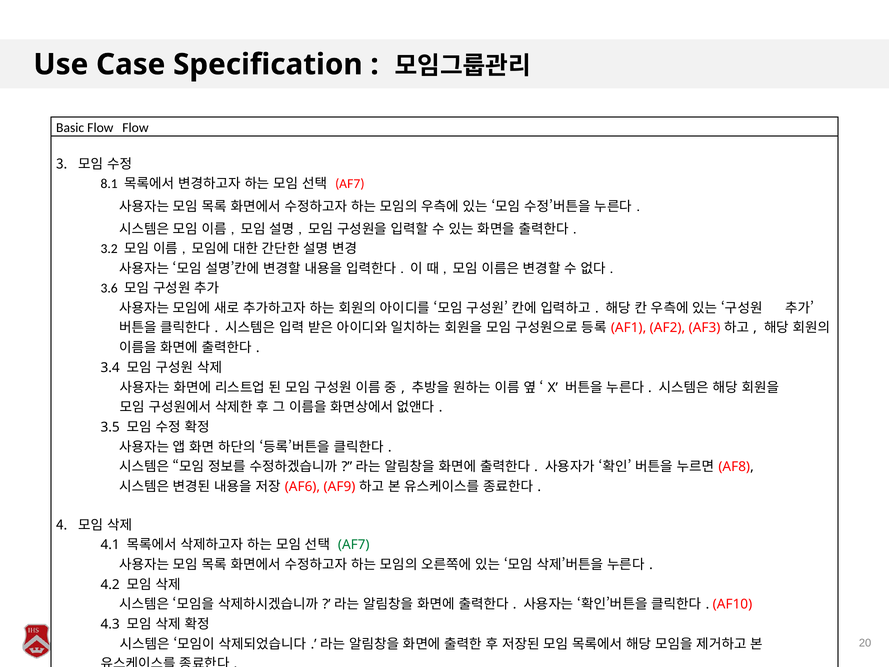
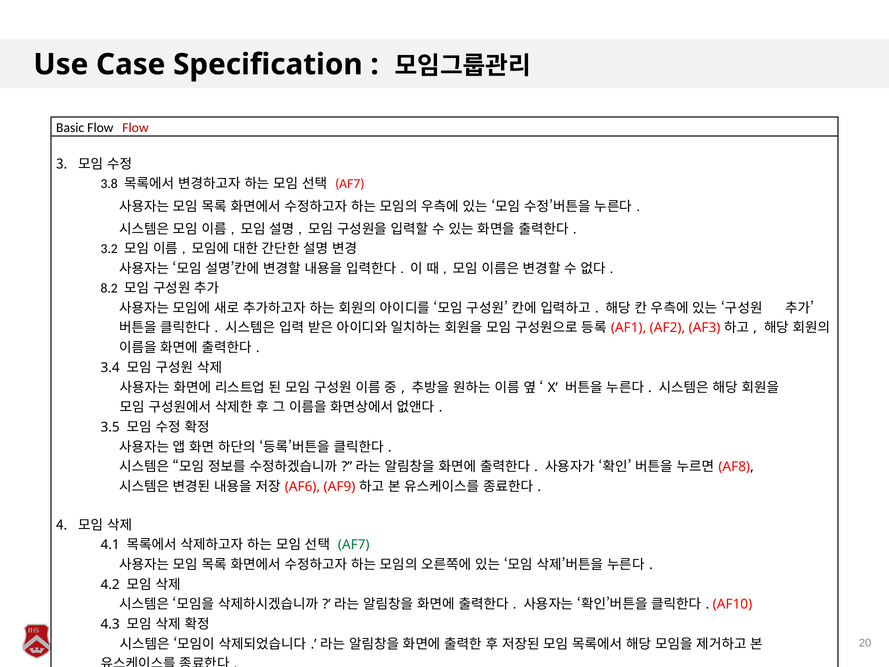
Flow colour: black -> red
8.1: 8.1 -> 3.8
3.6: 3.6 -> 8.2
